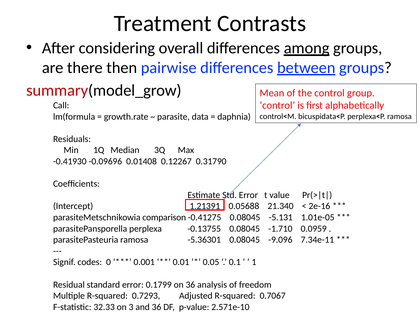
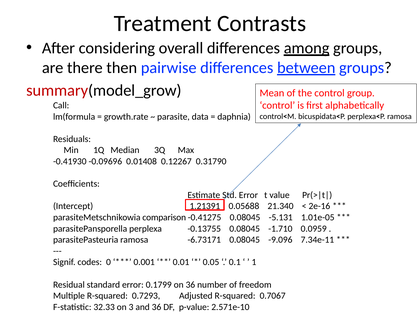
-5.36301: -5.36301 -> -6.73171
analysis: analysis -> number
